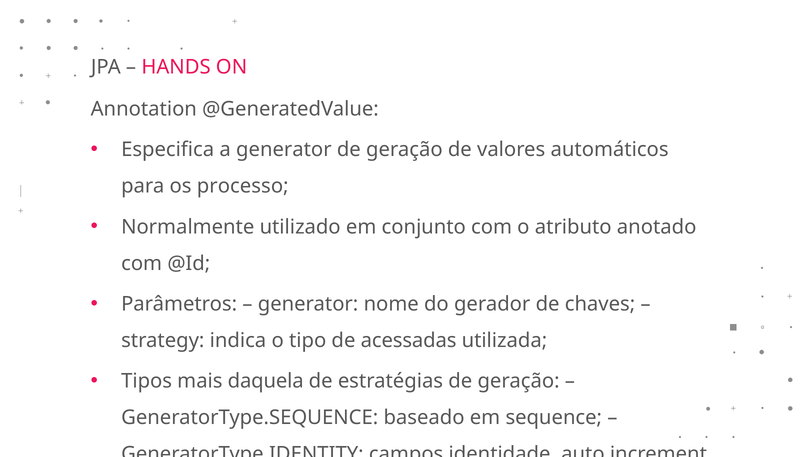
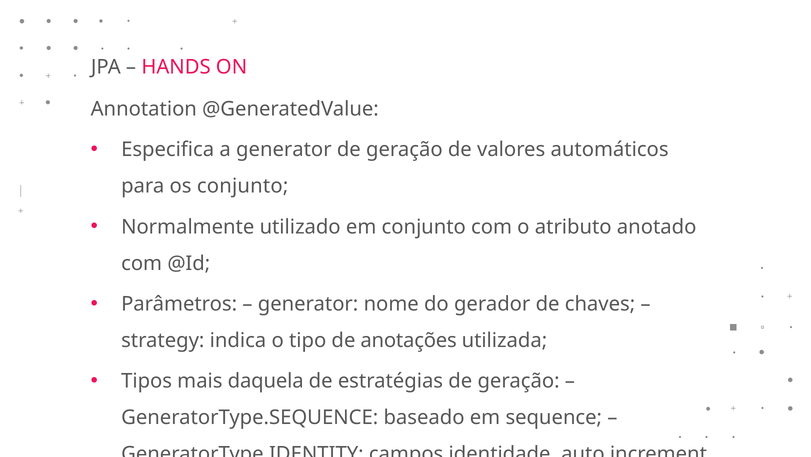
os processo: processo -> conjunto
acessadas: acessadas -> anotações
